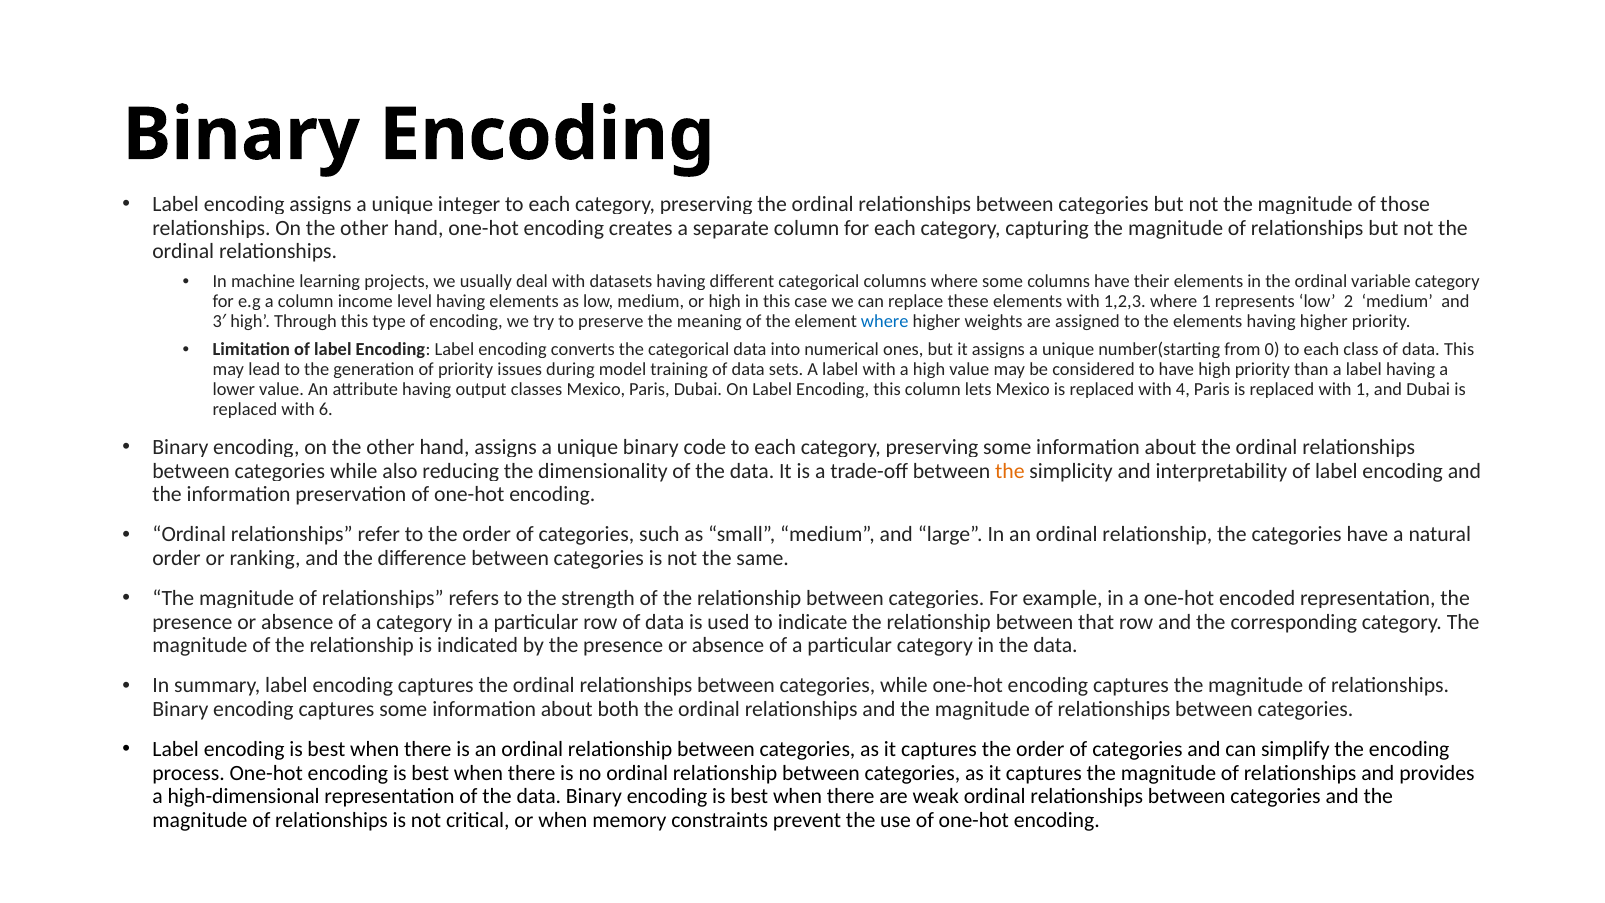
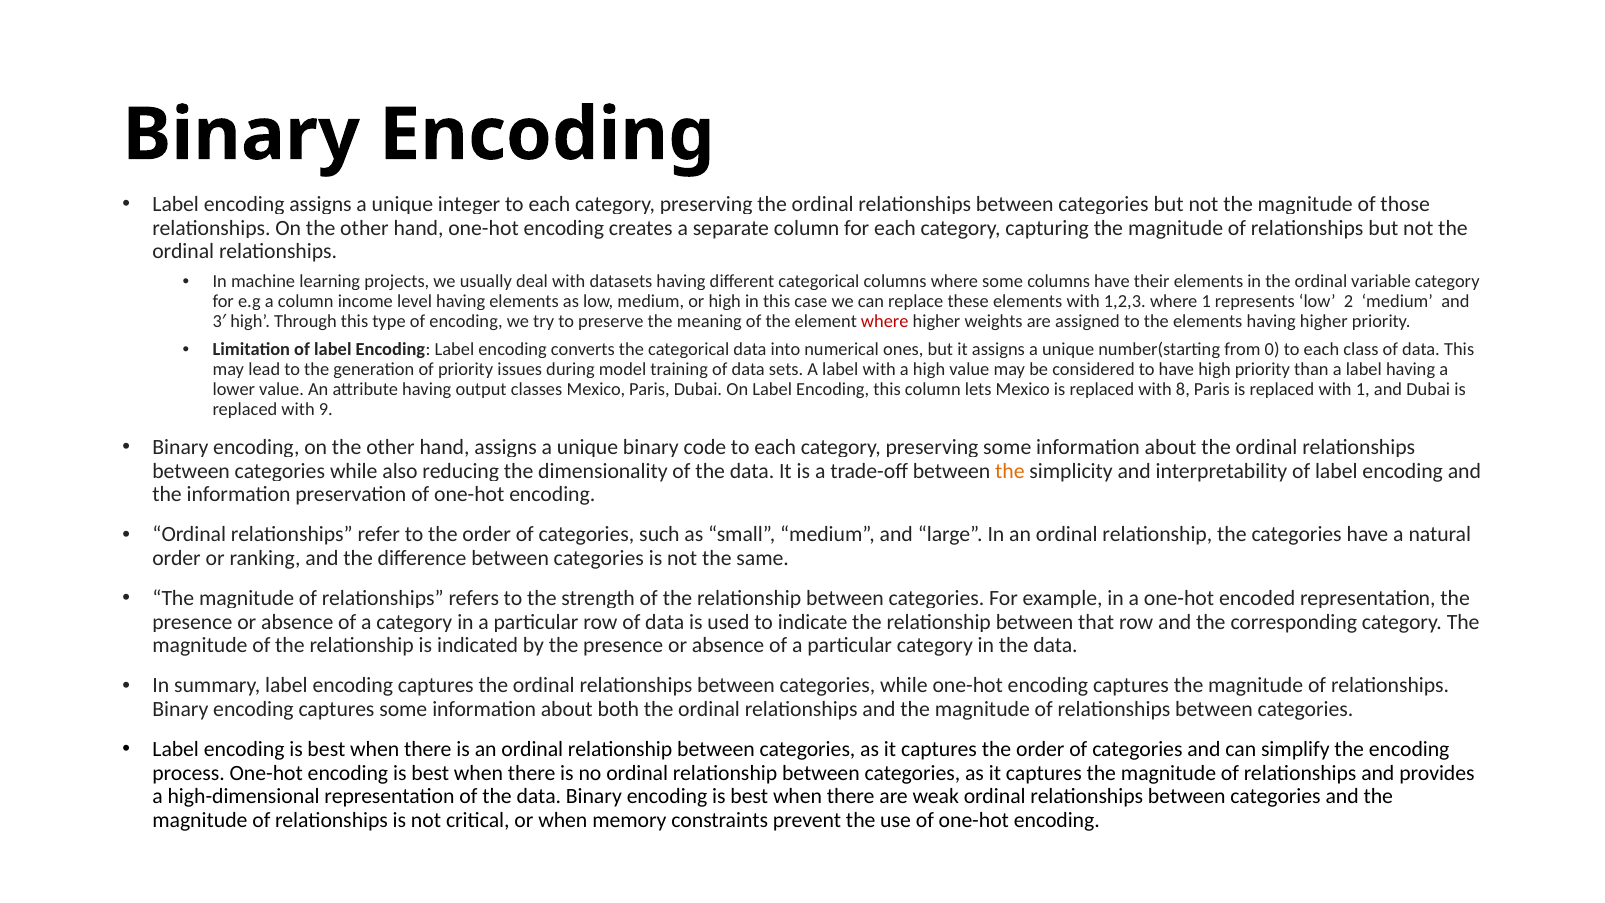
where at (885, 321) colour: blue -> red
4: 4 -> 8
6: 6 -> 9
